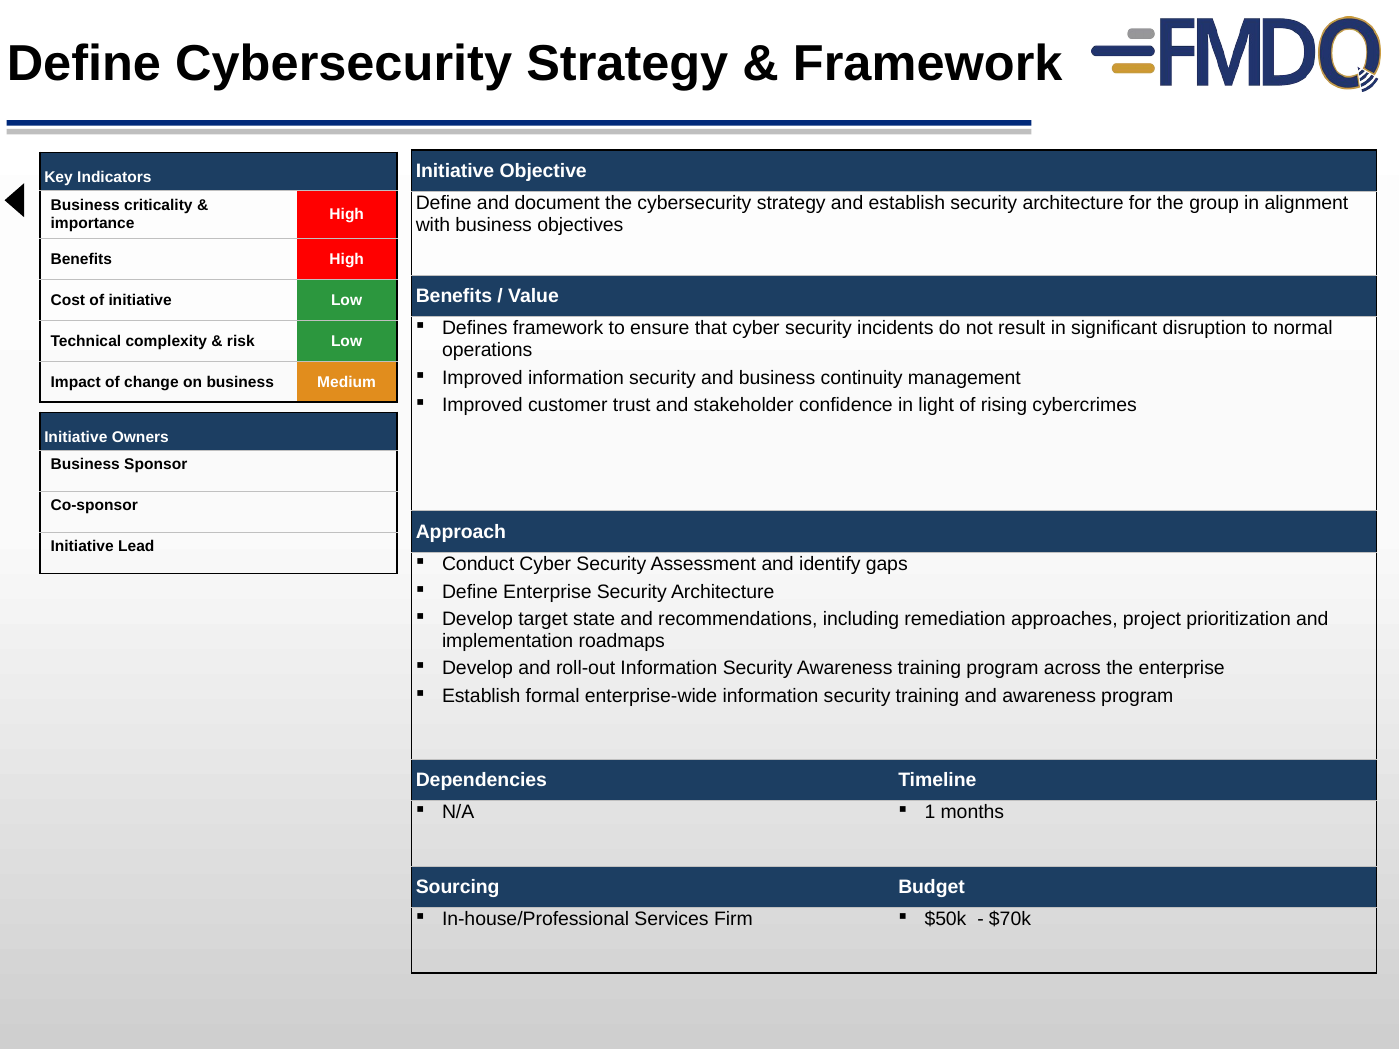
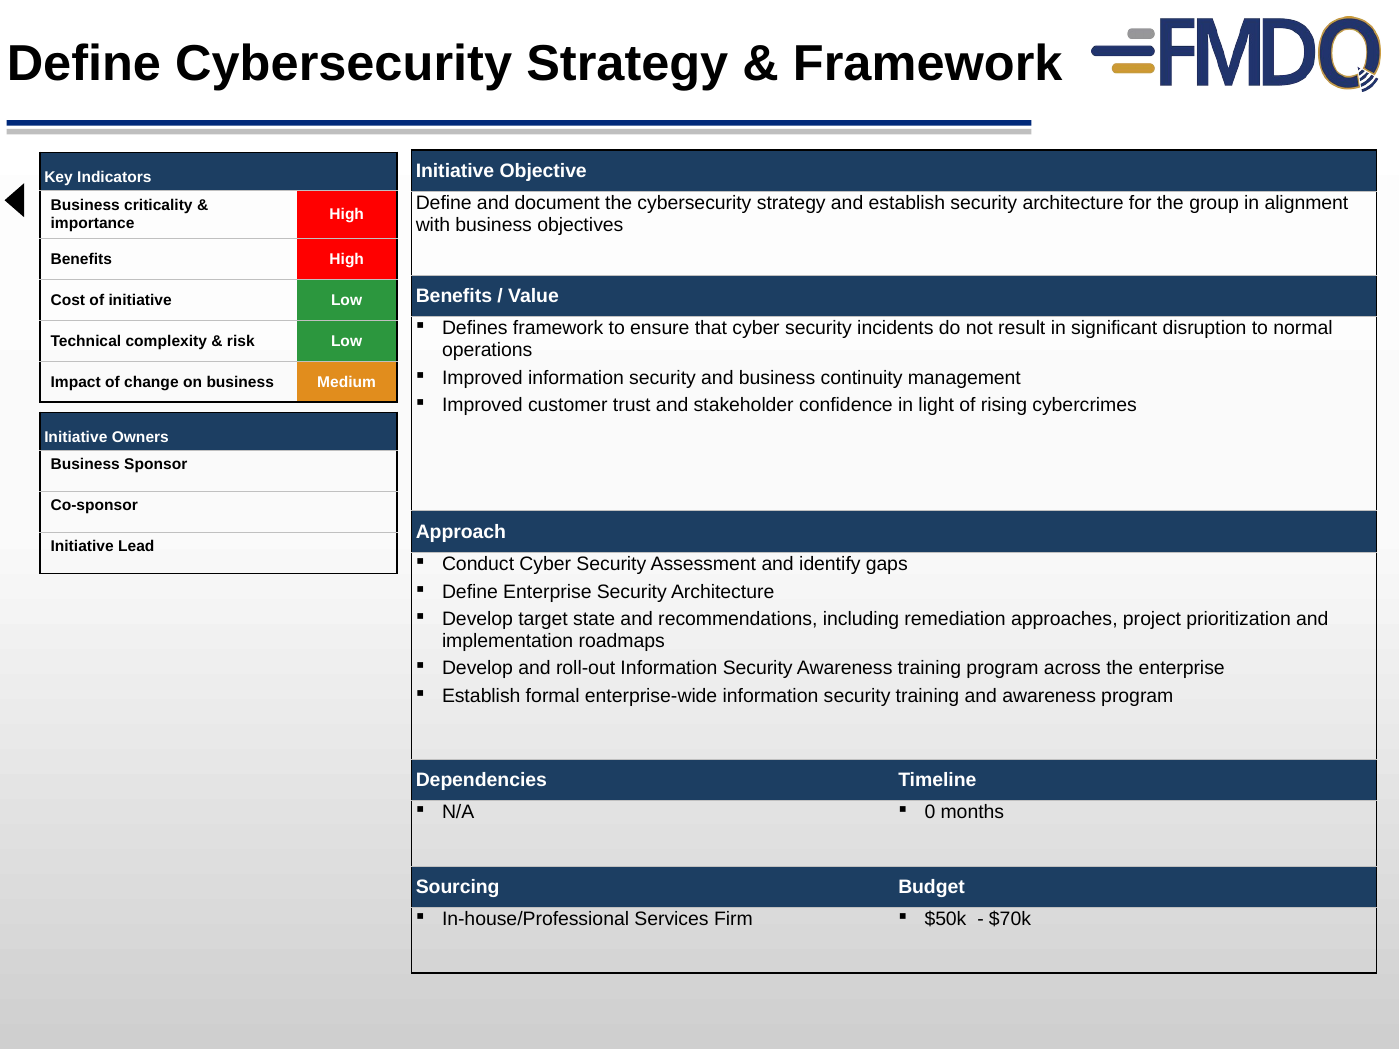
1: 1 -> 0
